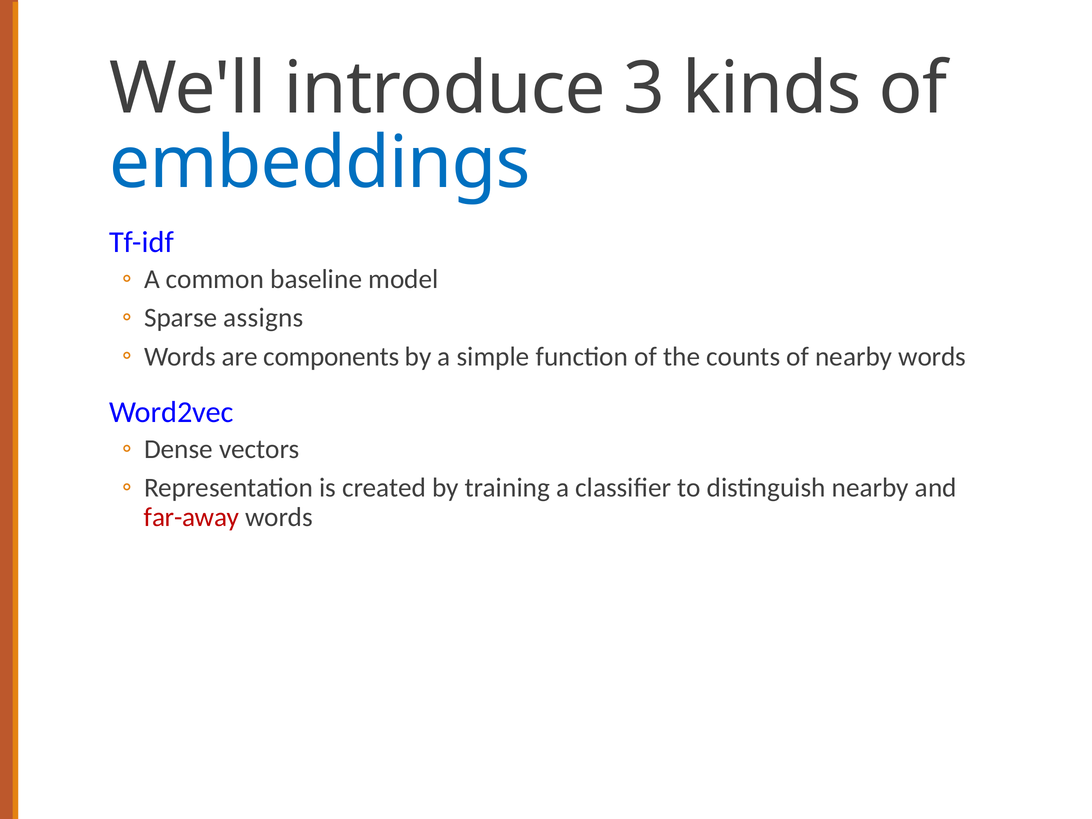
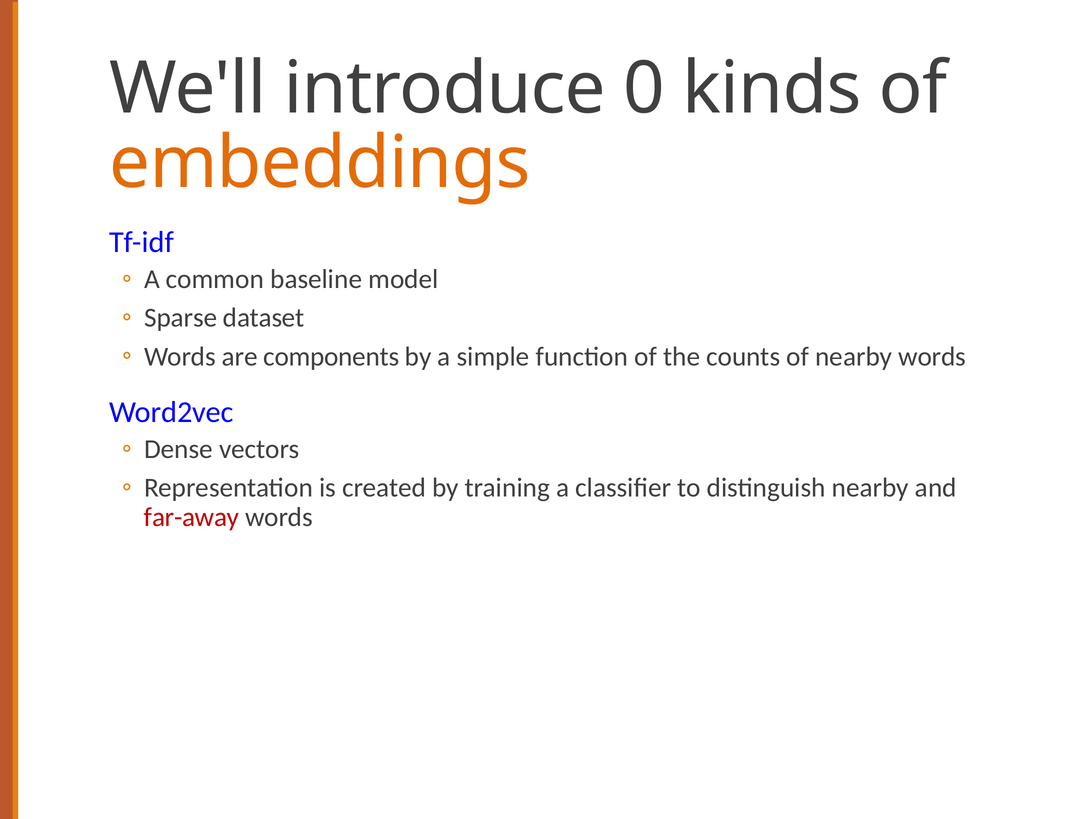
3: 3 -> 0
embeddings colour: blue -> orange
assigns: assigns -> dataset
